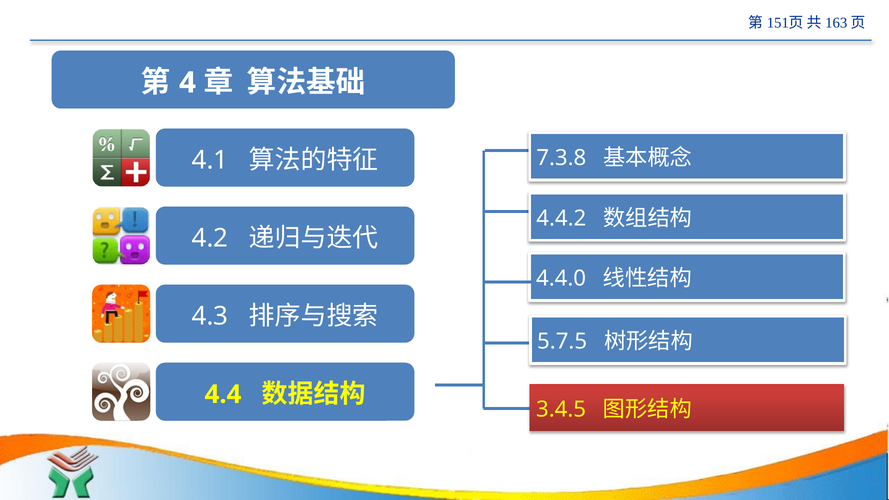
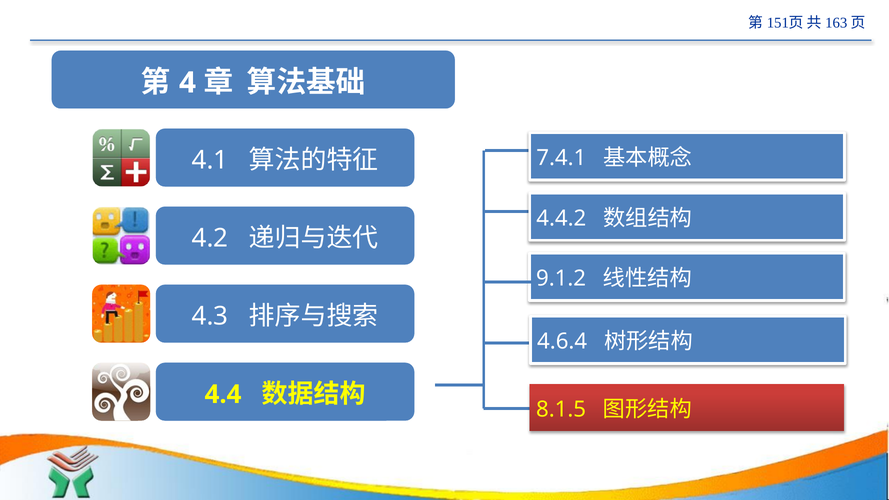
7.3.8: 7.3.8 -> 7.4.1
4.4.0: 4.4.0 -> 9.1.2
5.7.5: 5.7.5 -> 4.6.4
3.4.5: 3.4.5 -> 8.1.5
